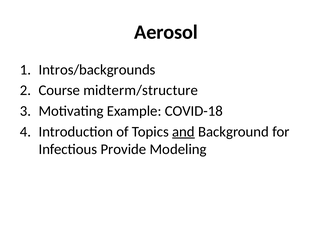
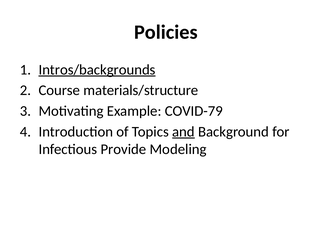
Aerosol: Aerosol -> Policies
Intros/backgrounds underline: none -> present
midterm/structure: midterm/structure -> materials/structure
COVID-18: COVID-18 -> COVID-79
